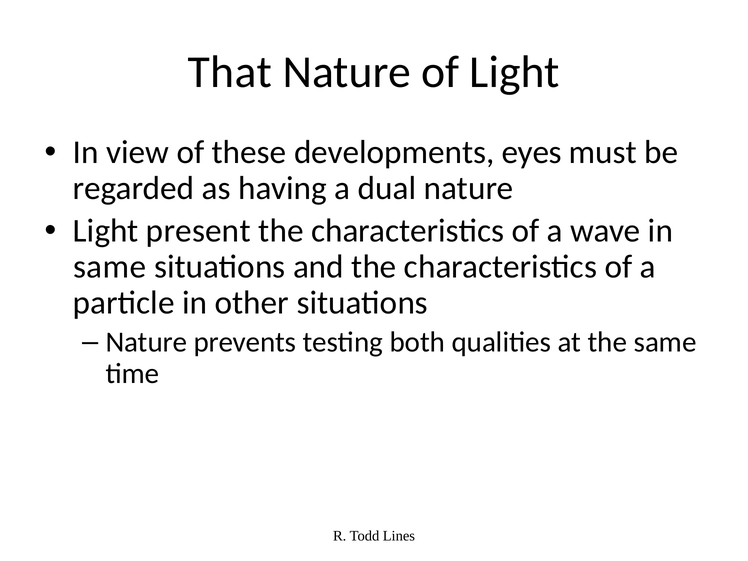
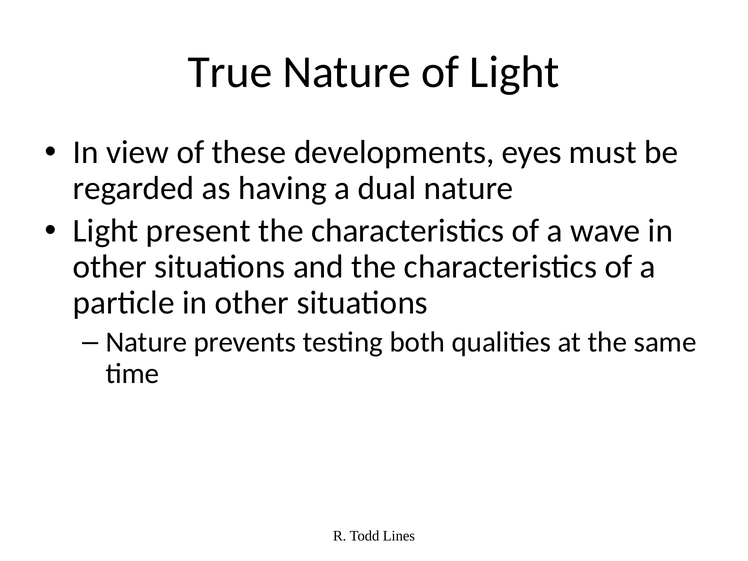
That: That -> True
same at (110, 267): same -> other
